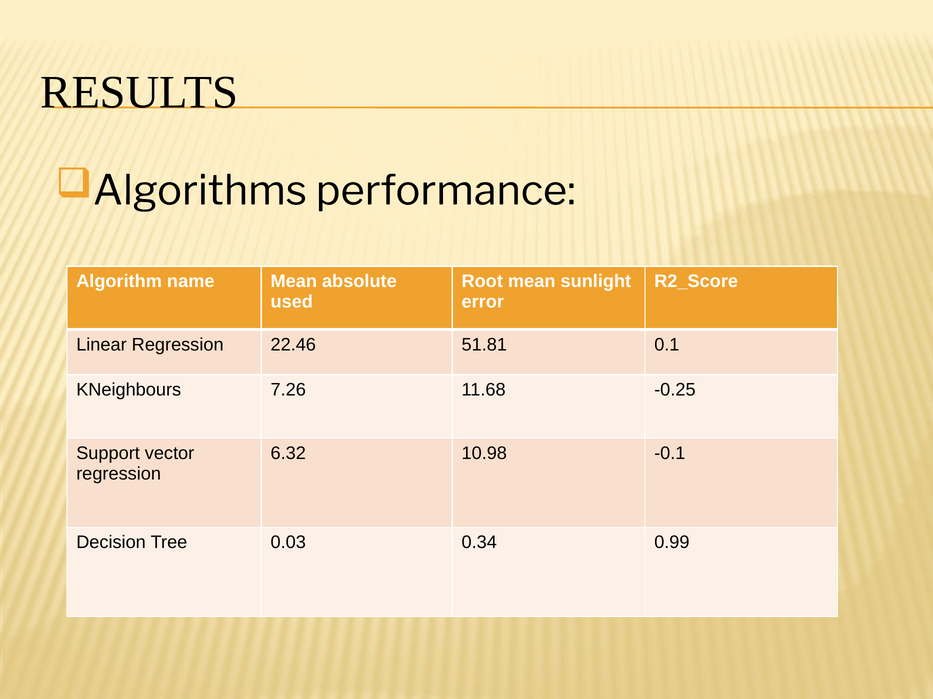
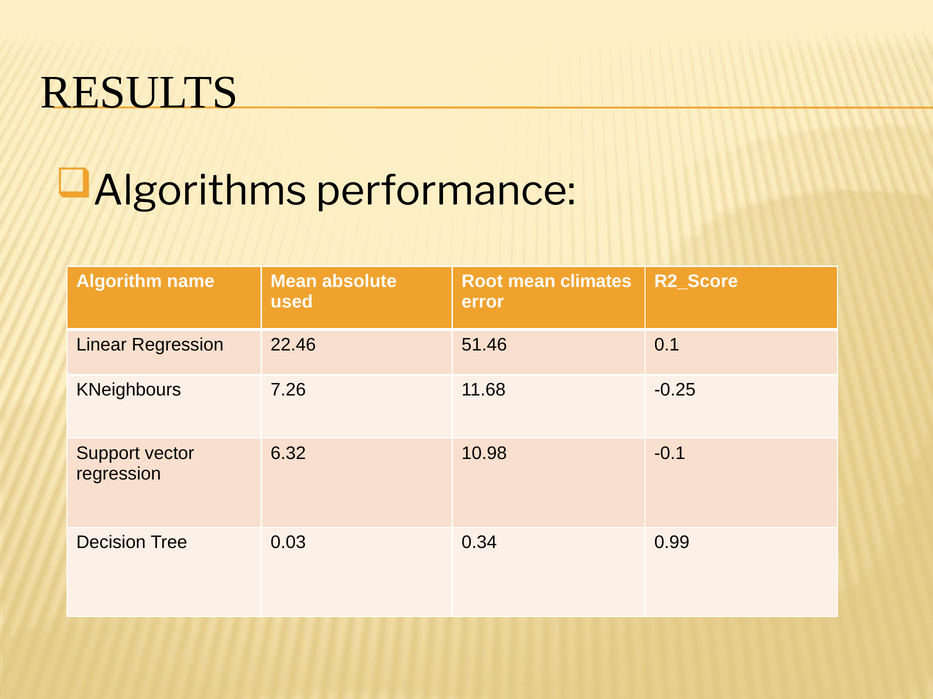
sunlight: sunlight -> climates
51.81: 51.81 -> 51.46
